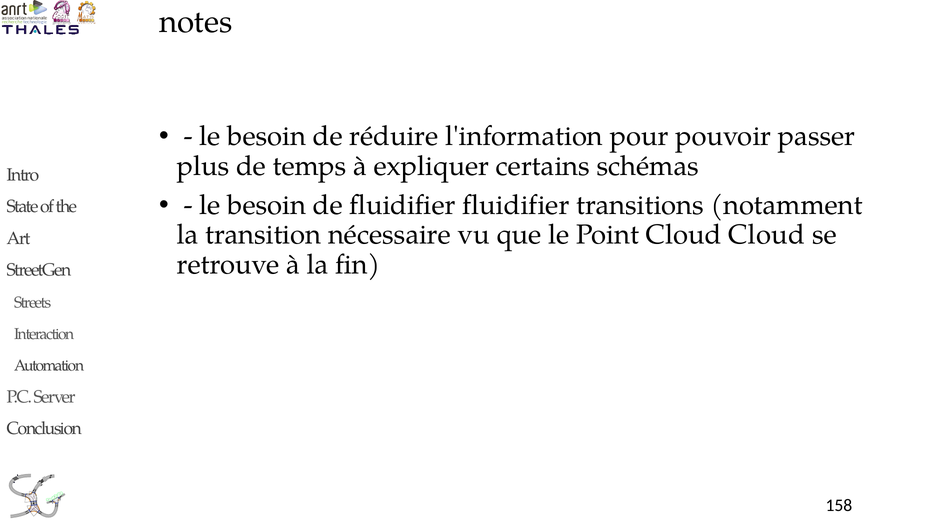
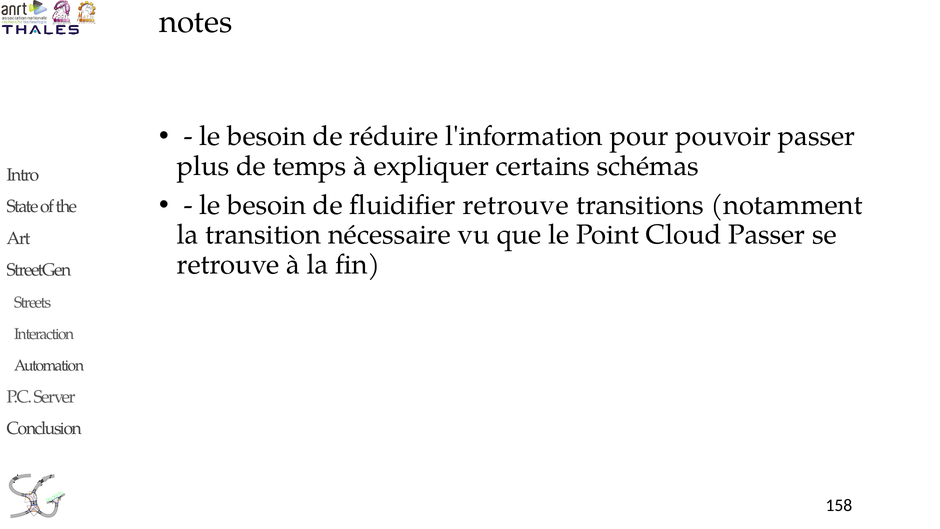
fluidifier fluidifier: fluidifier -> retrouve
Cloud Cloud: Cloud -> Passer
